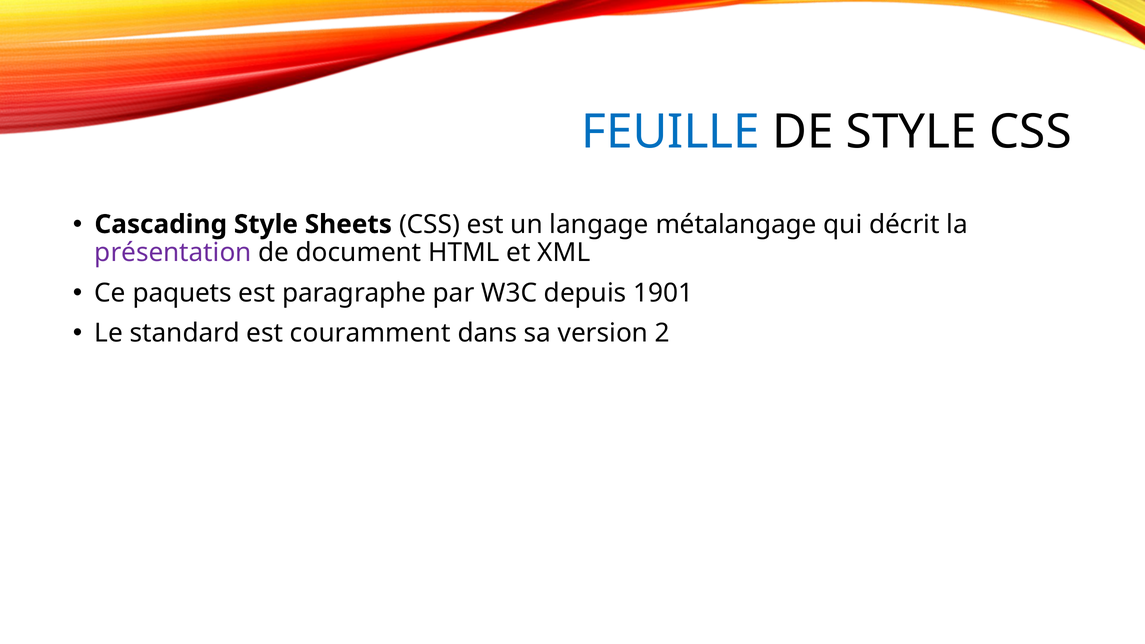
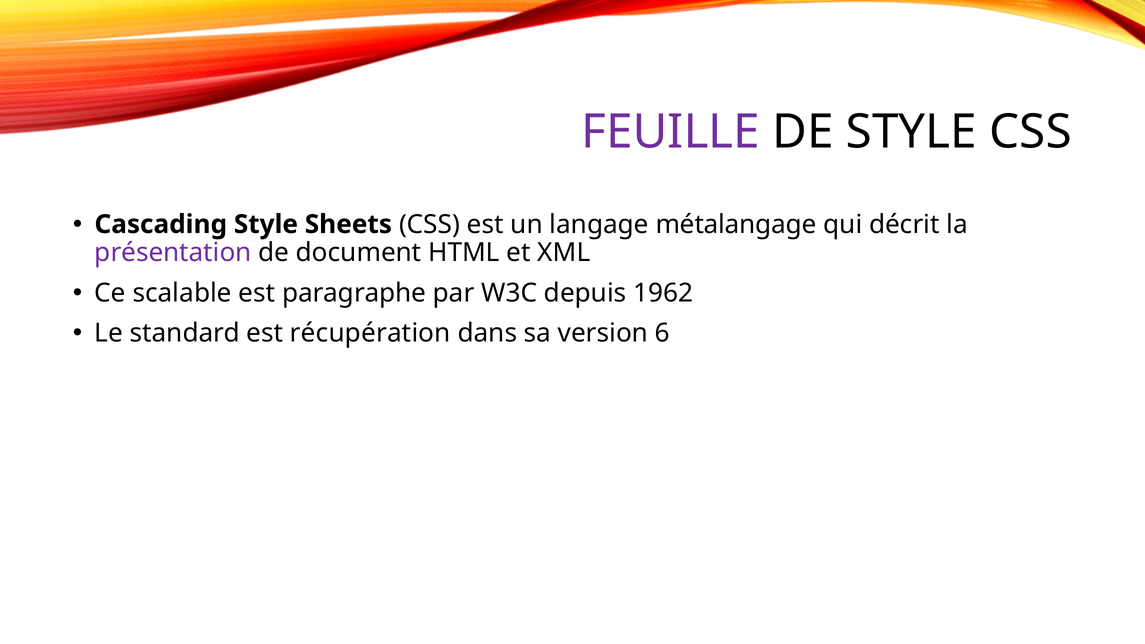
FEUILLE colour: blue -> purple
paquets: paquets -> scalable
1901: 1901 -> 1962
couramment: couramment -> récupération
2: 2 -> 6
